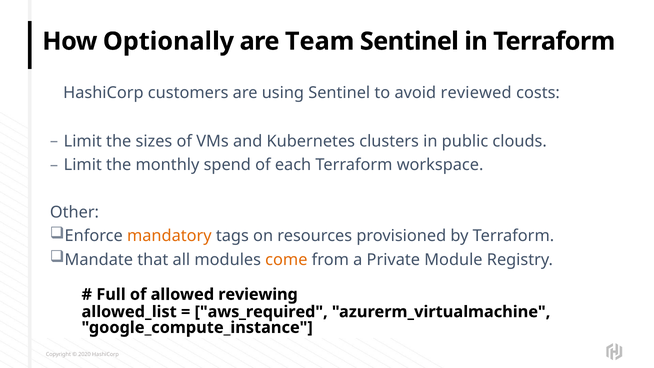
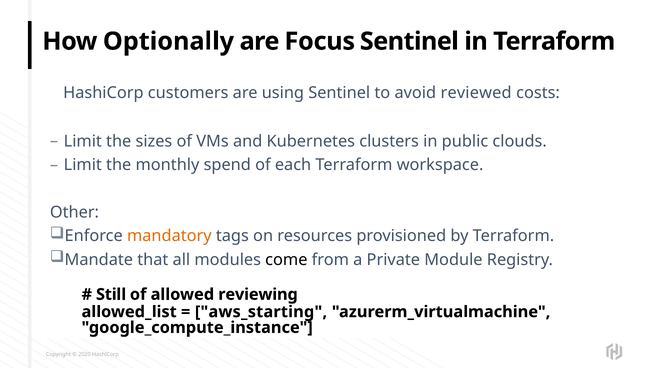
Team: Team -> Focus
come colour: orange -> black
Full: Full -> Still
aws_required: aws_required -> aws_starting
